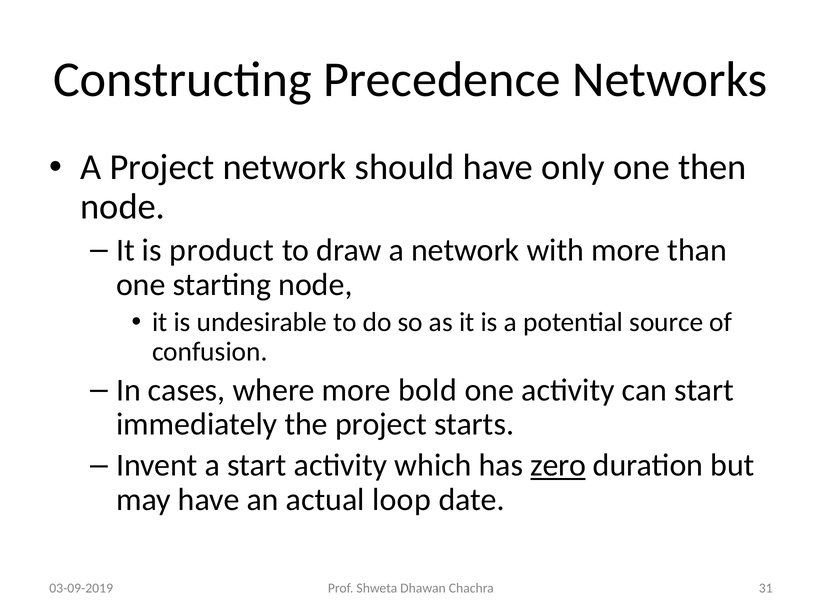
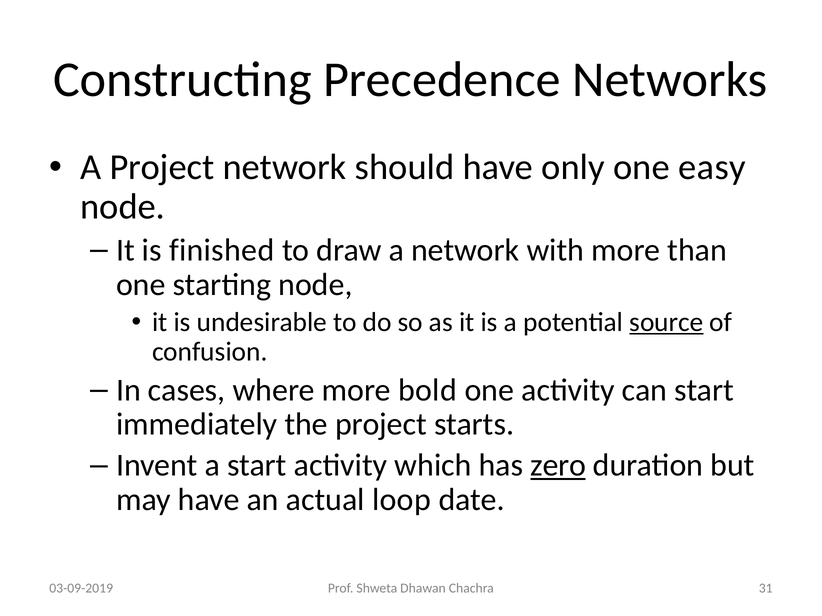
then: then -> easy
product: product -> finished
source underline: none -> present
